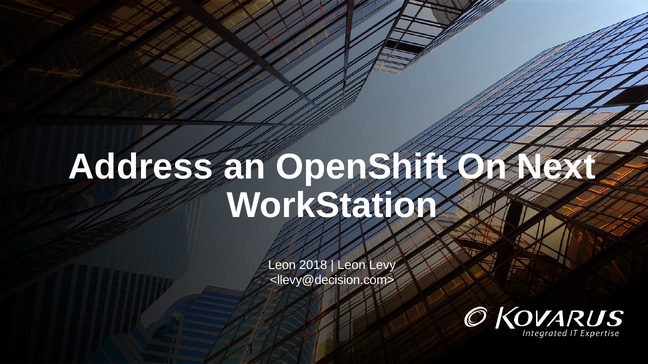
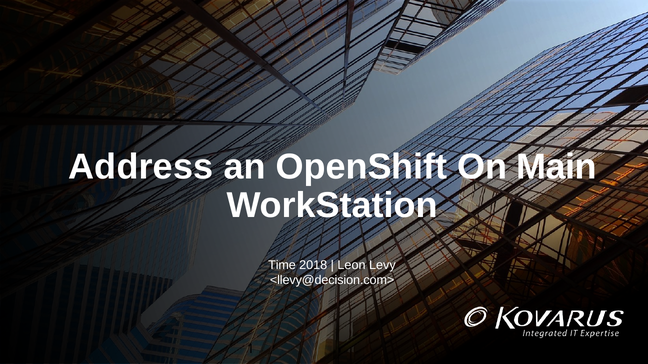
Next: Next -> Main
Leon at (282, 265): Leon -> Time
